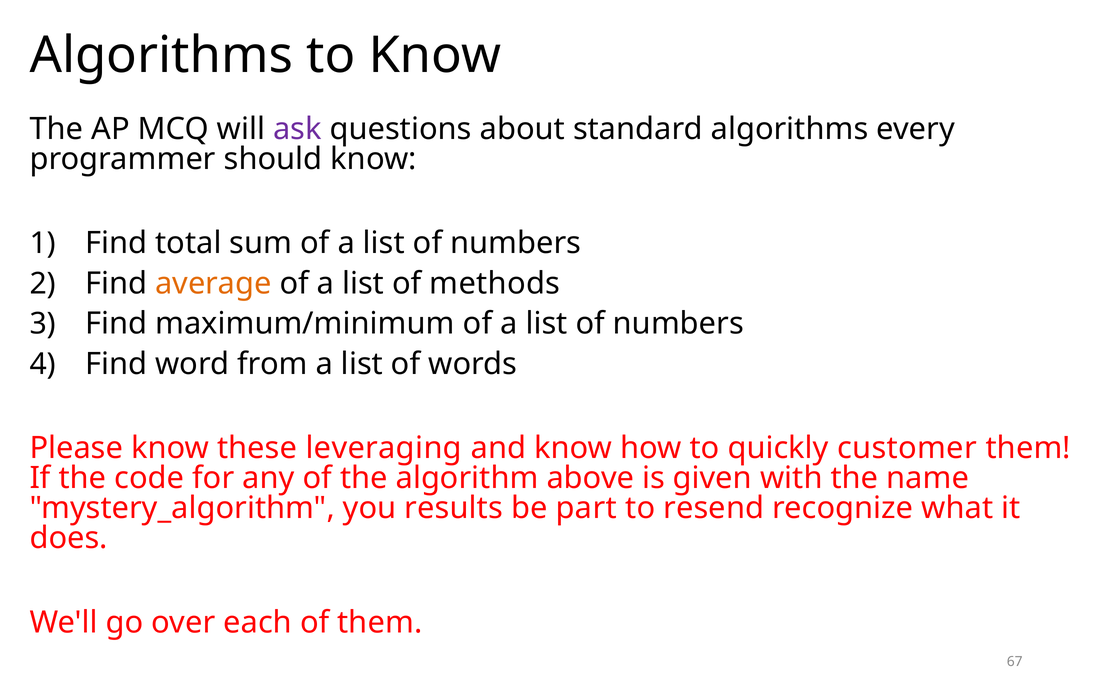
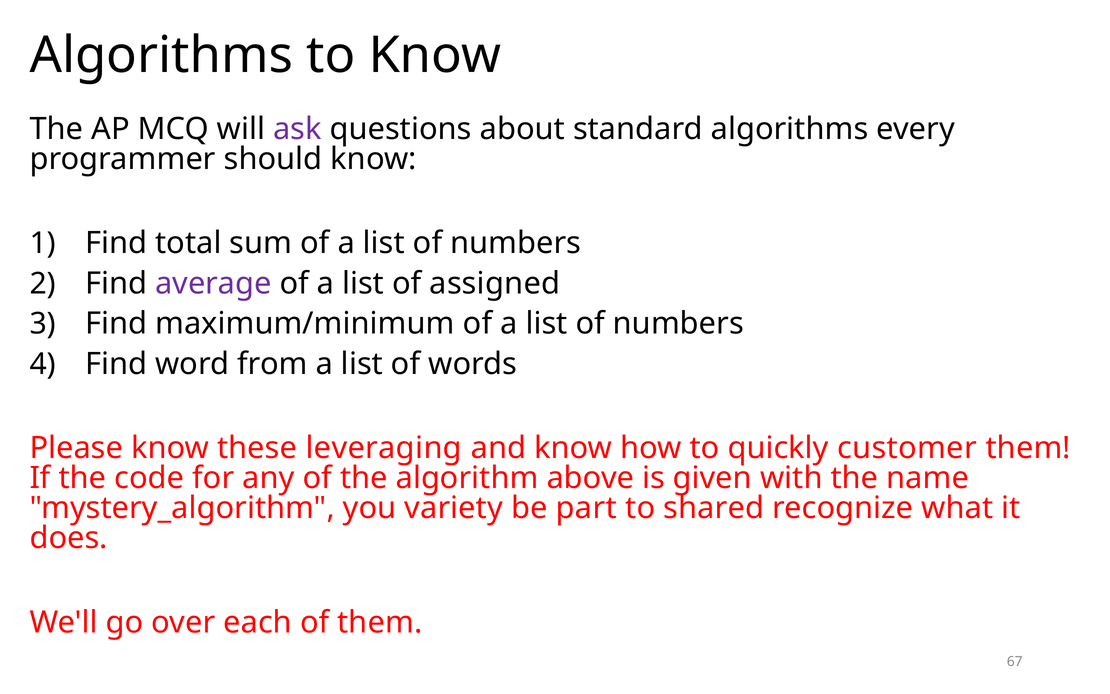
average colour: orange -> purple
methods: methods -> assigned
results: results -> variety
resend: resend -> shared
